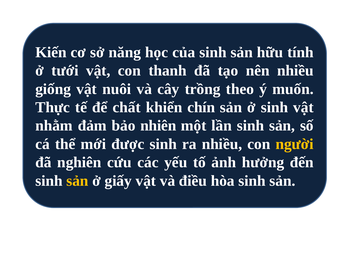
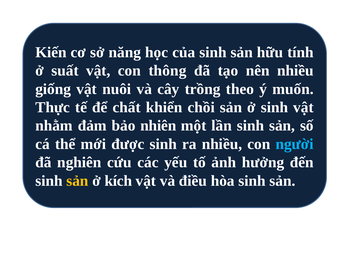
tưới: tưới -> suất
thanh: thanh -> thông
chín: chín -> chồi
người colour: yellow -> light blue
giấy: giấy -> kích
